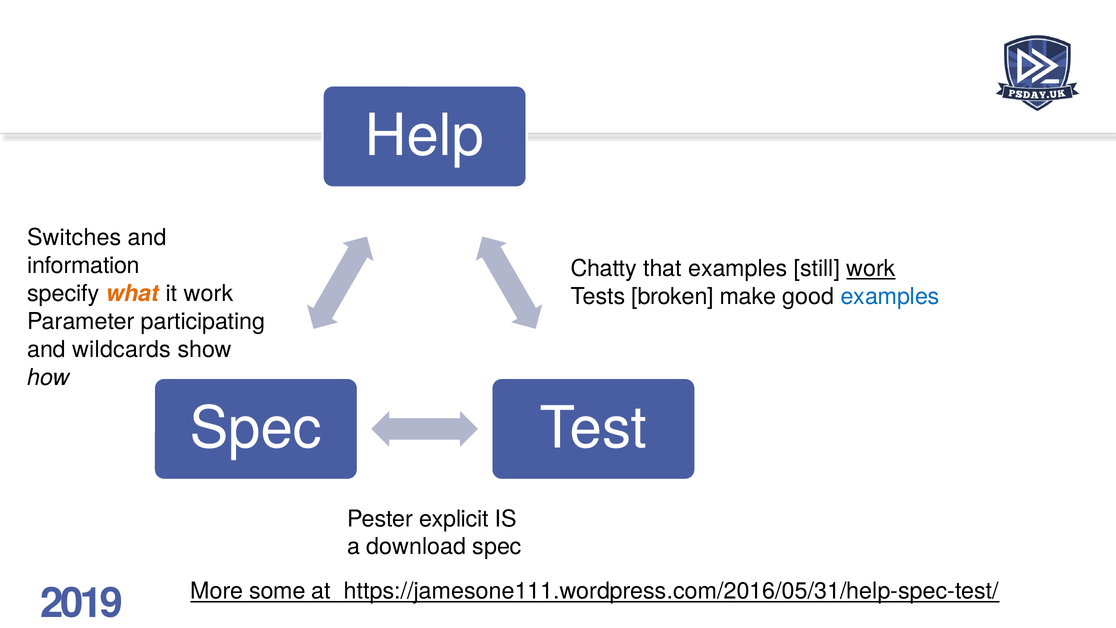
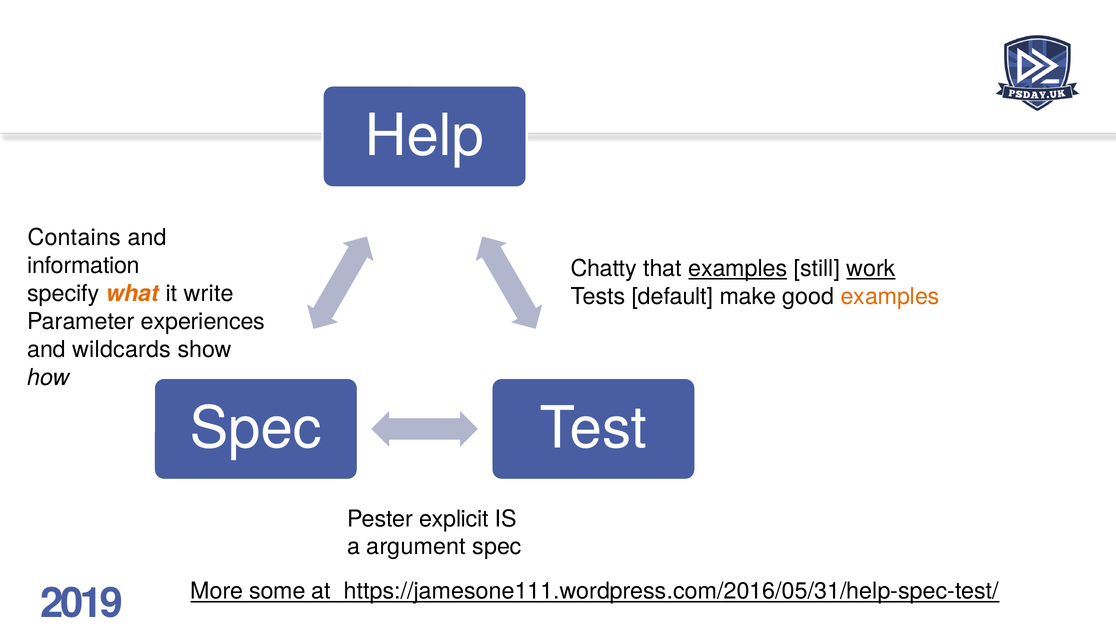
Switches: Switches -> Contains
examples at (738, 269) underline: none -> present
it work: work -> write
broken: broken -> default
examples at (890, 297) colour: blue -> orange
participating: participating -> experiences
download: download -> argument
